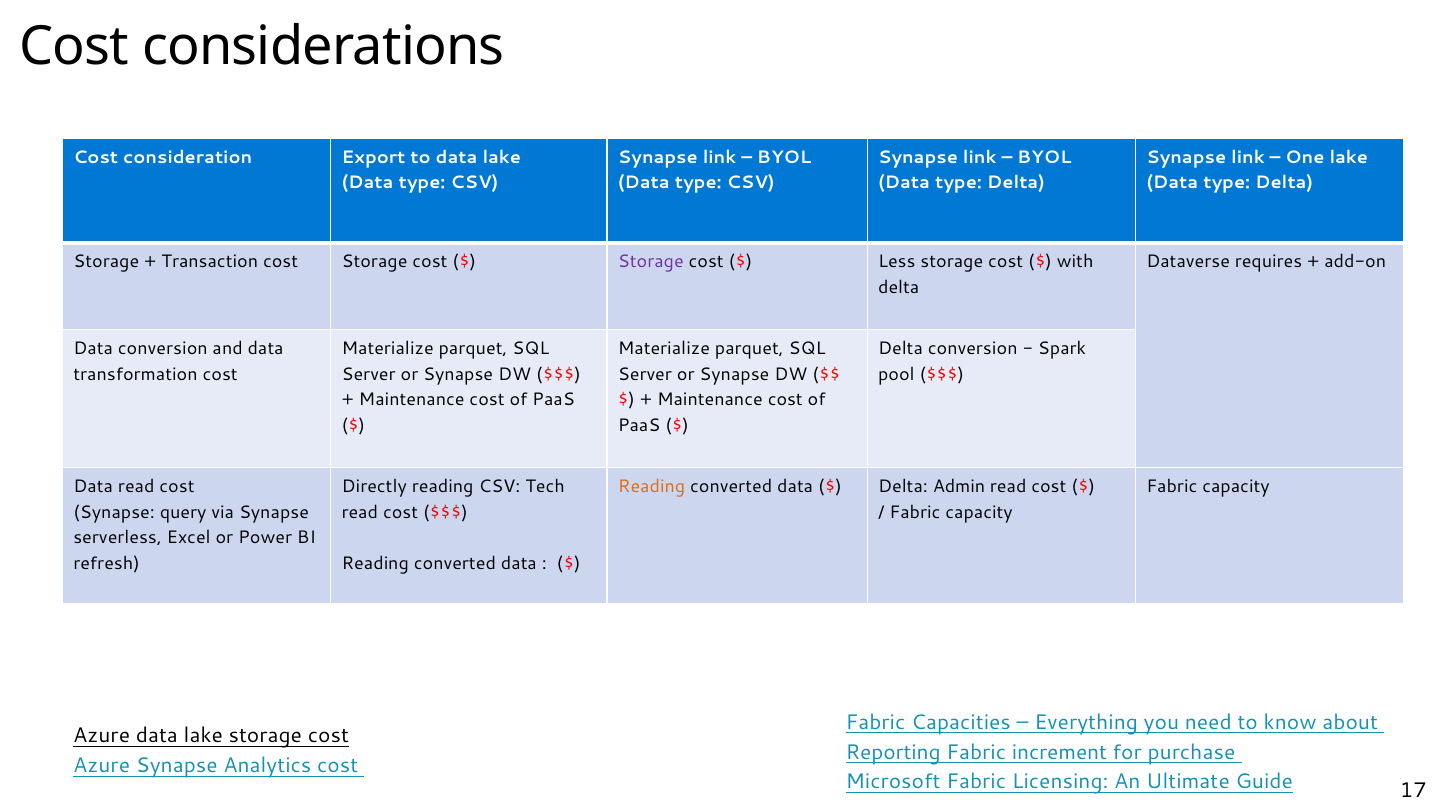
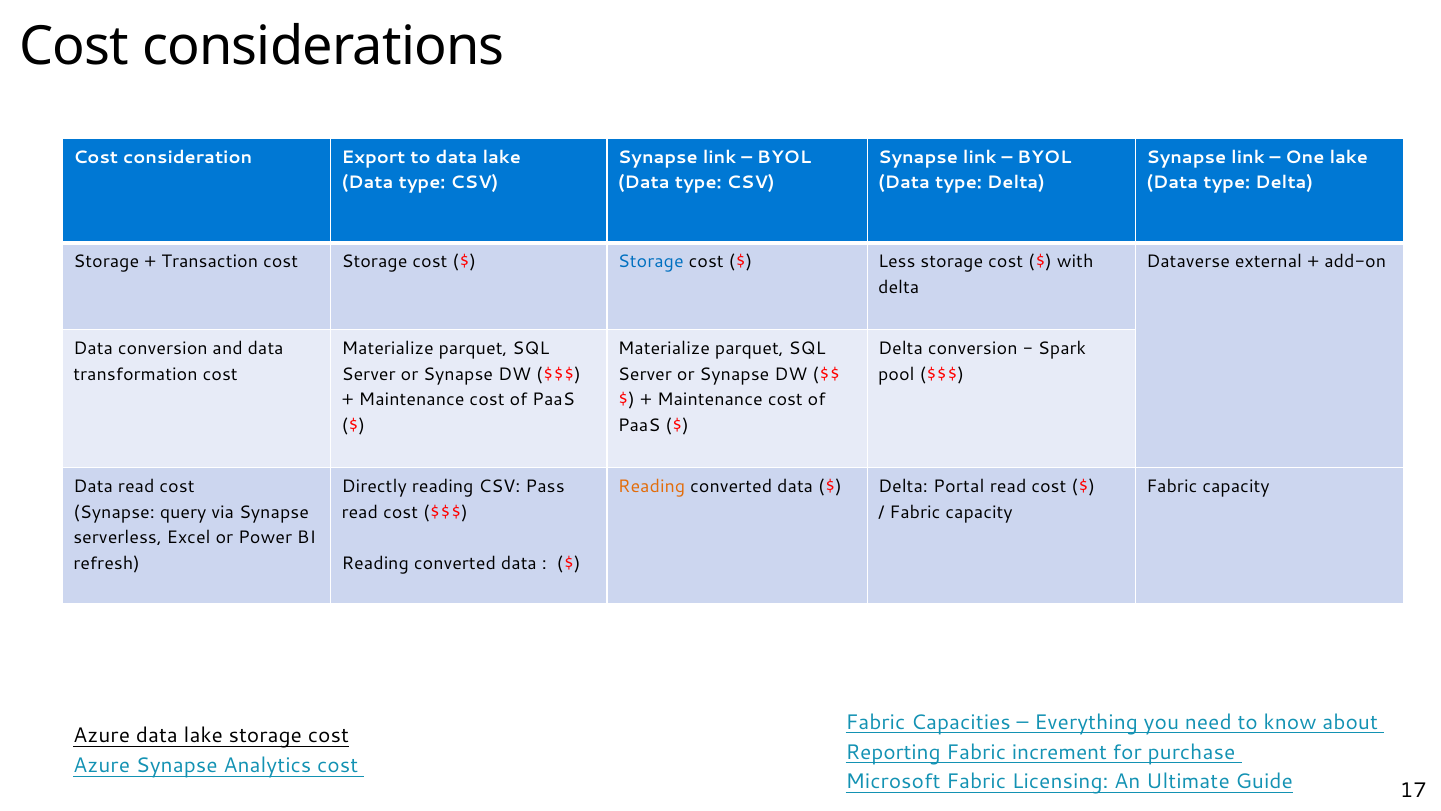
Storage at (651, 262) colour: purple -> blue
requires: requires -> external
Tech: Tech -> Pass
Admin: Admin -> Portal
